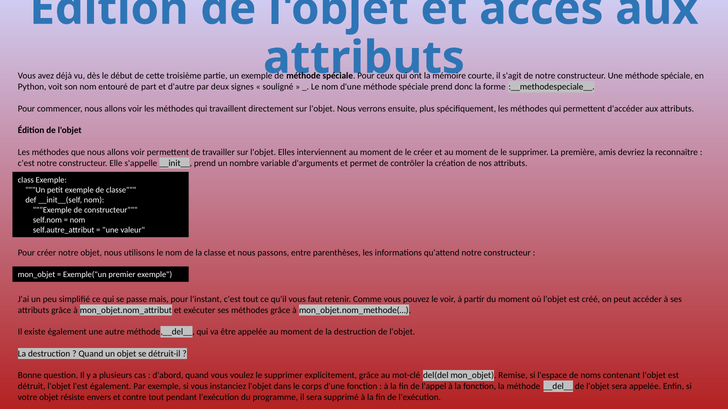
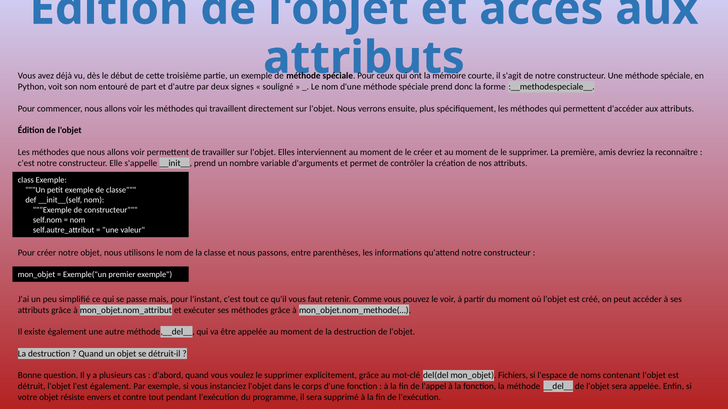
Remise: Remise -> Fichiers
